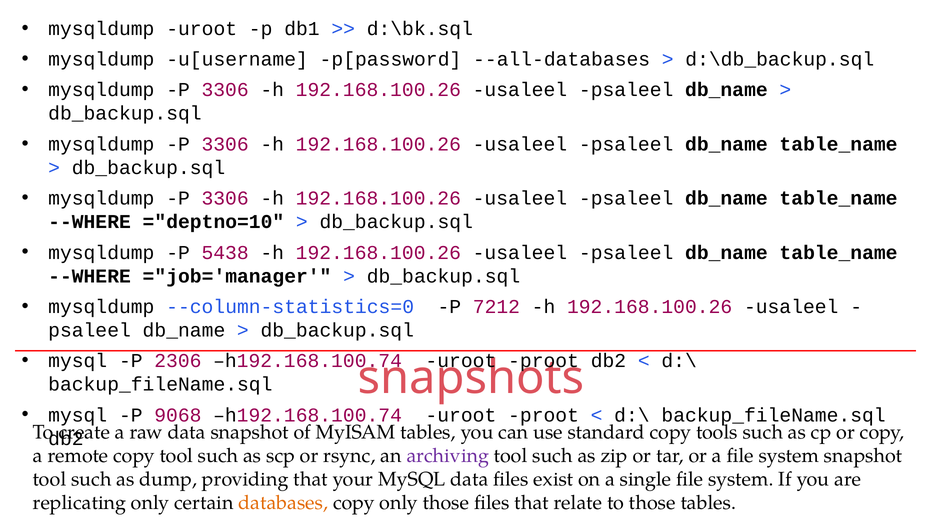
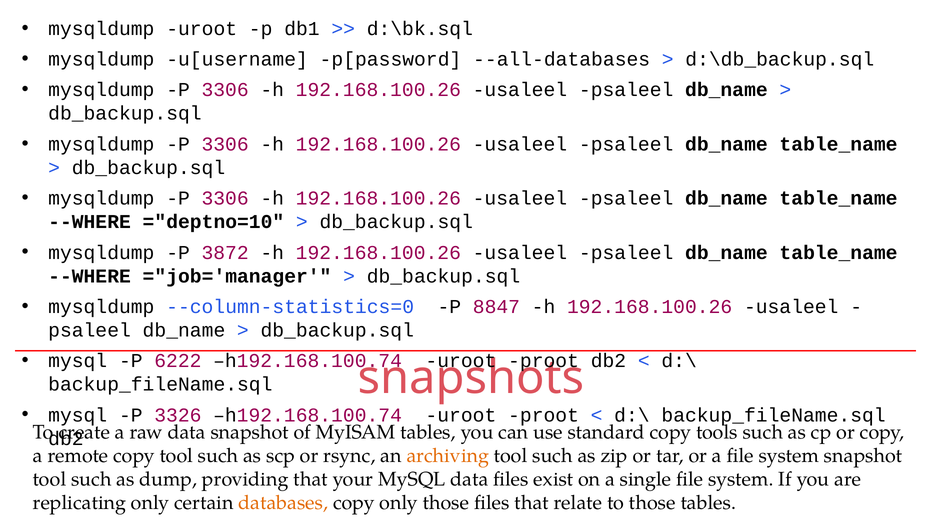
5438: 5438 -> 3872
7212: 7212 -> 8847
2306: 2306 -> 6222
9068: 9068 -> 3326
archiving colour: purple -> orange
